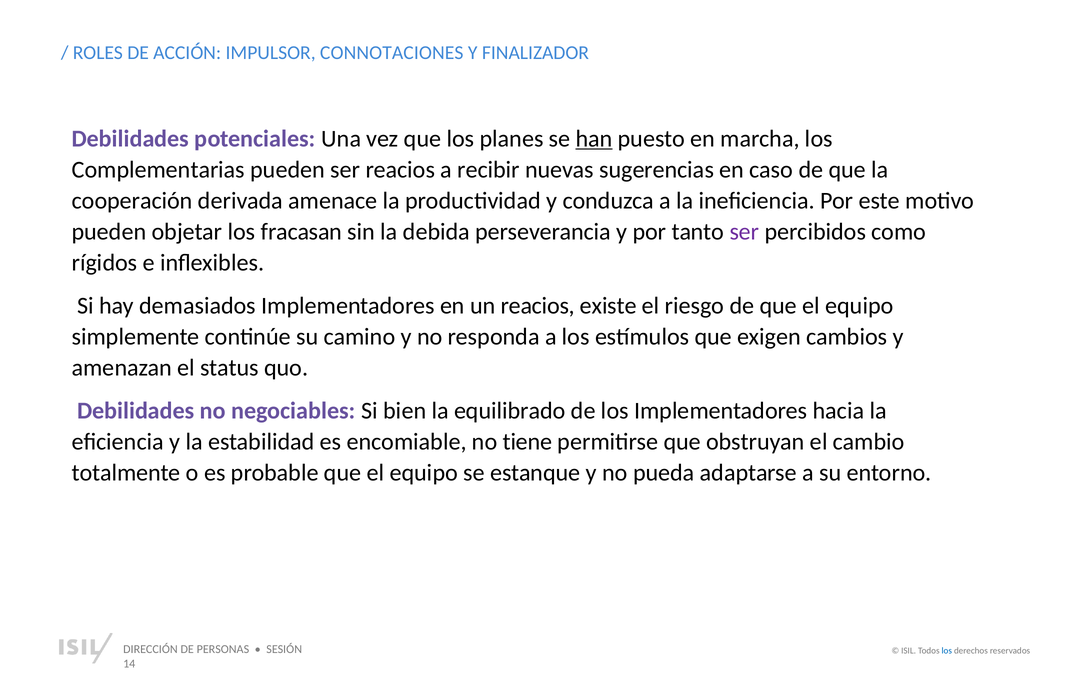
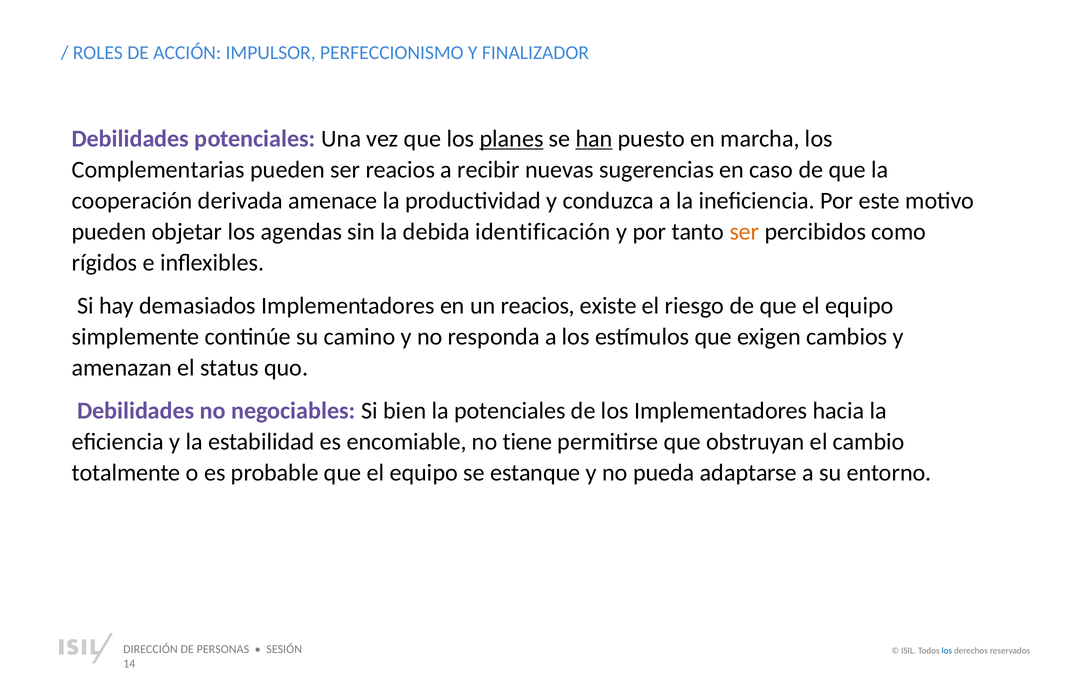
CONNOTACIONES: CONNOTACIONES -> PERFECCIONISMO
planes underline: none -> present
fracasan: fracasan -> agendas
perseverancia: perseverancia -> identificación
ser at (744, 232) colour: purple -> orange
la equilibrado: equilibrado -> potenciales
